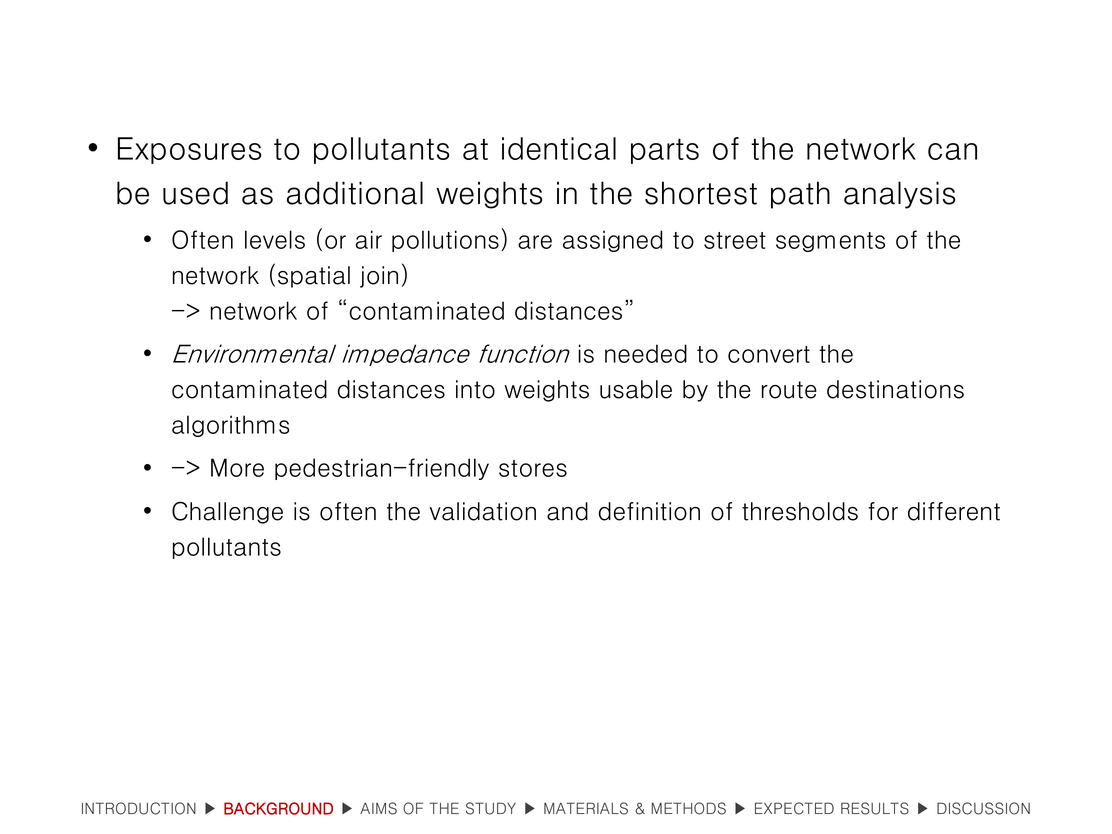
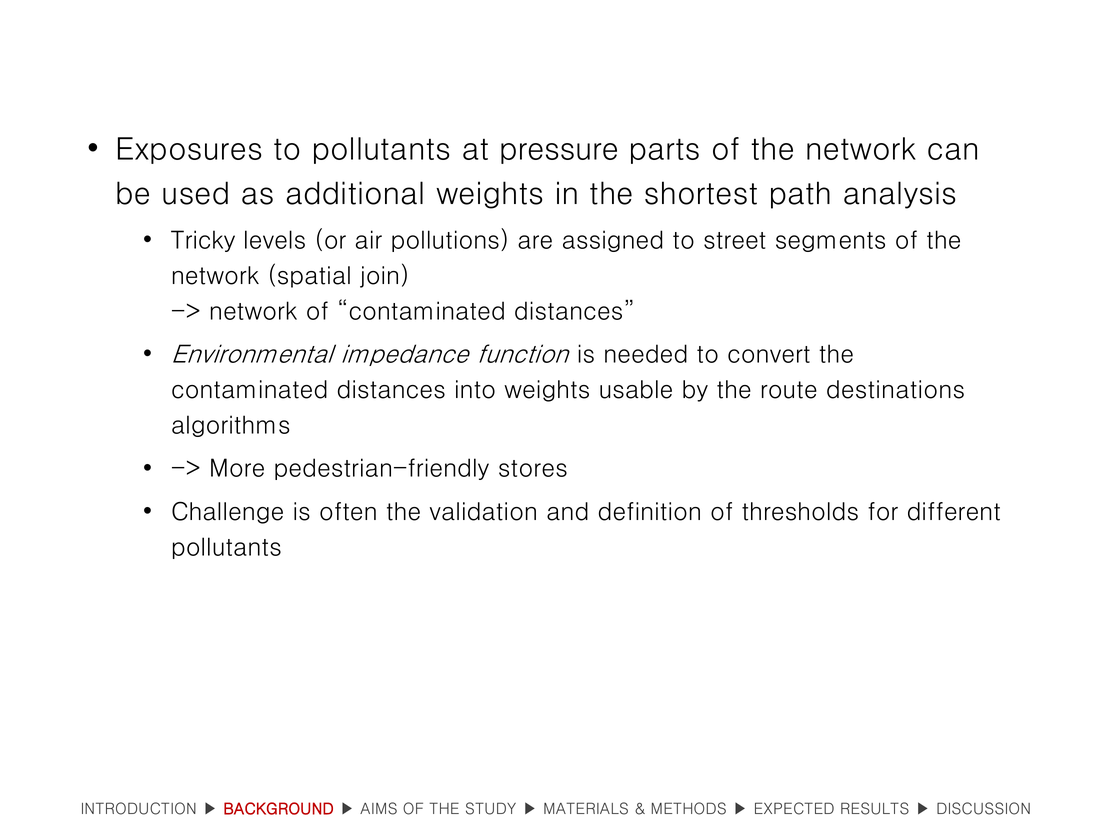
identical: identical -> pressure
Often at (203, 240): Often -> Tricky
